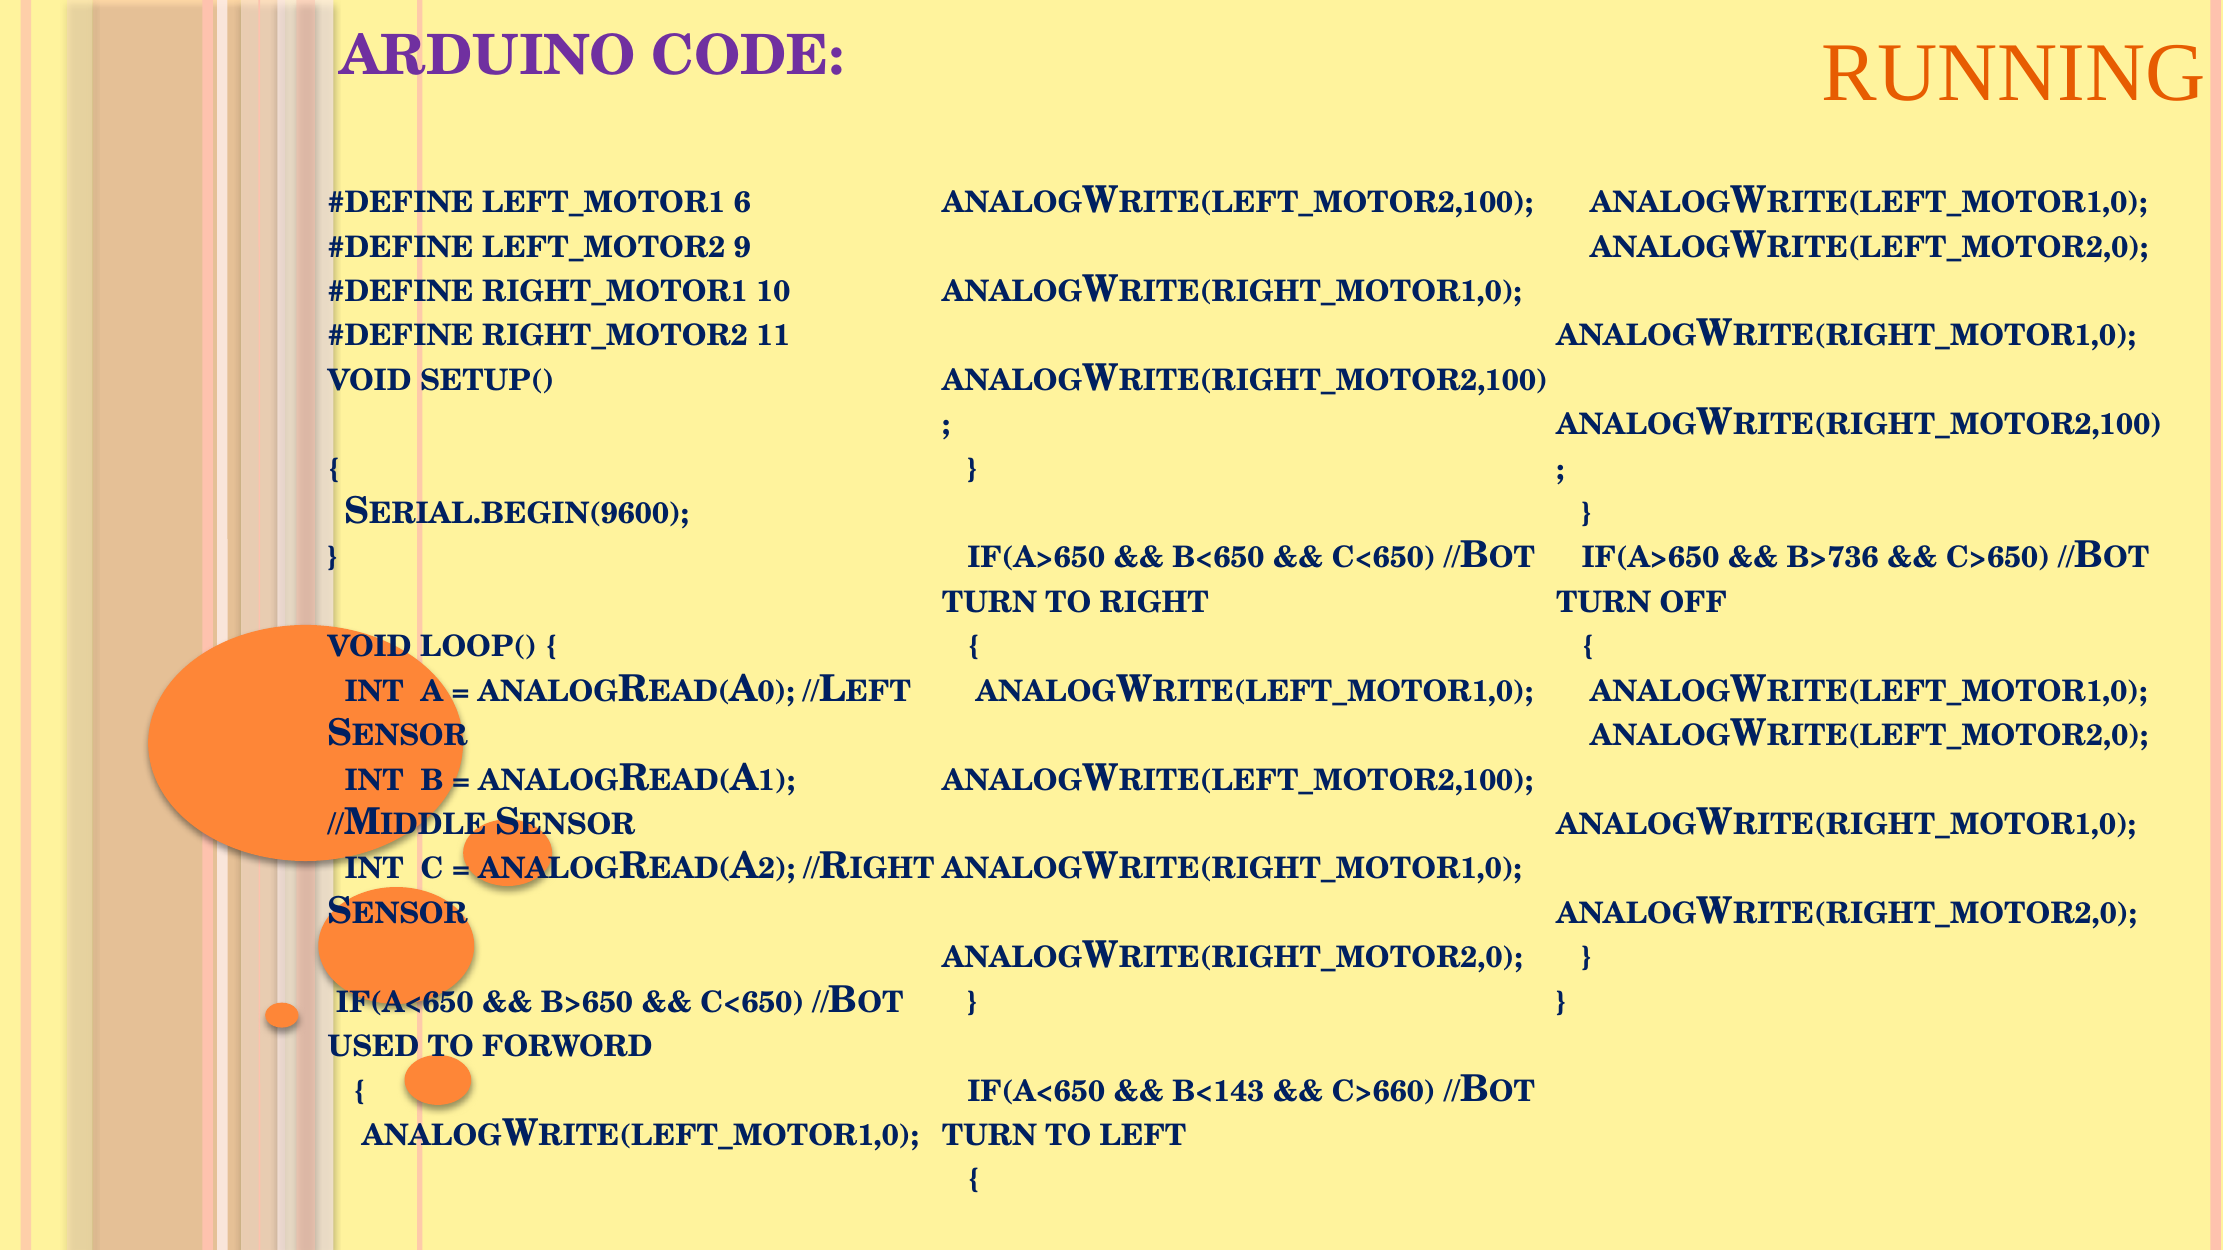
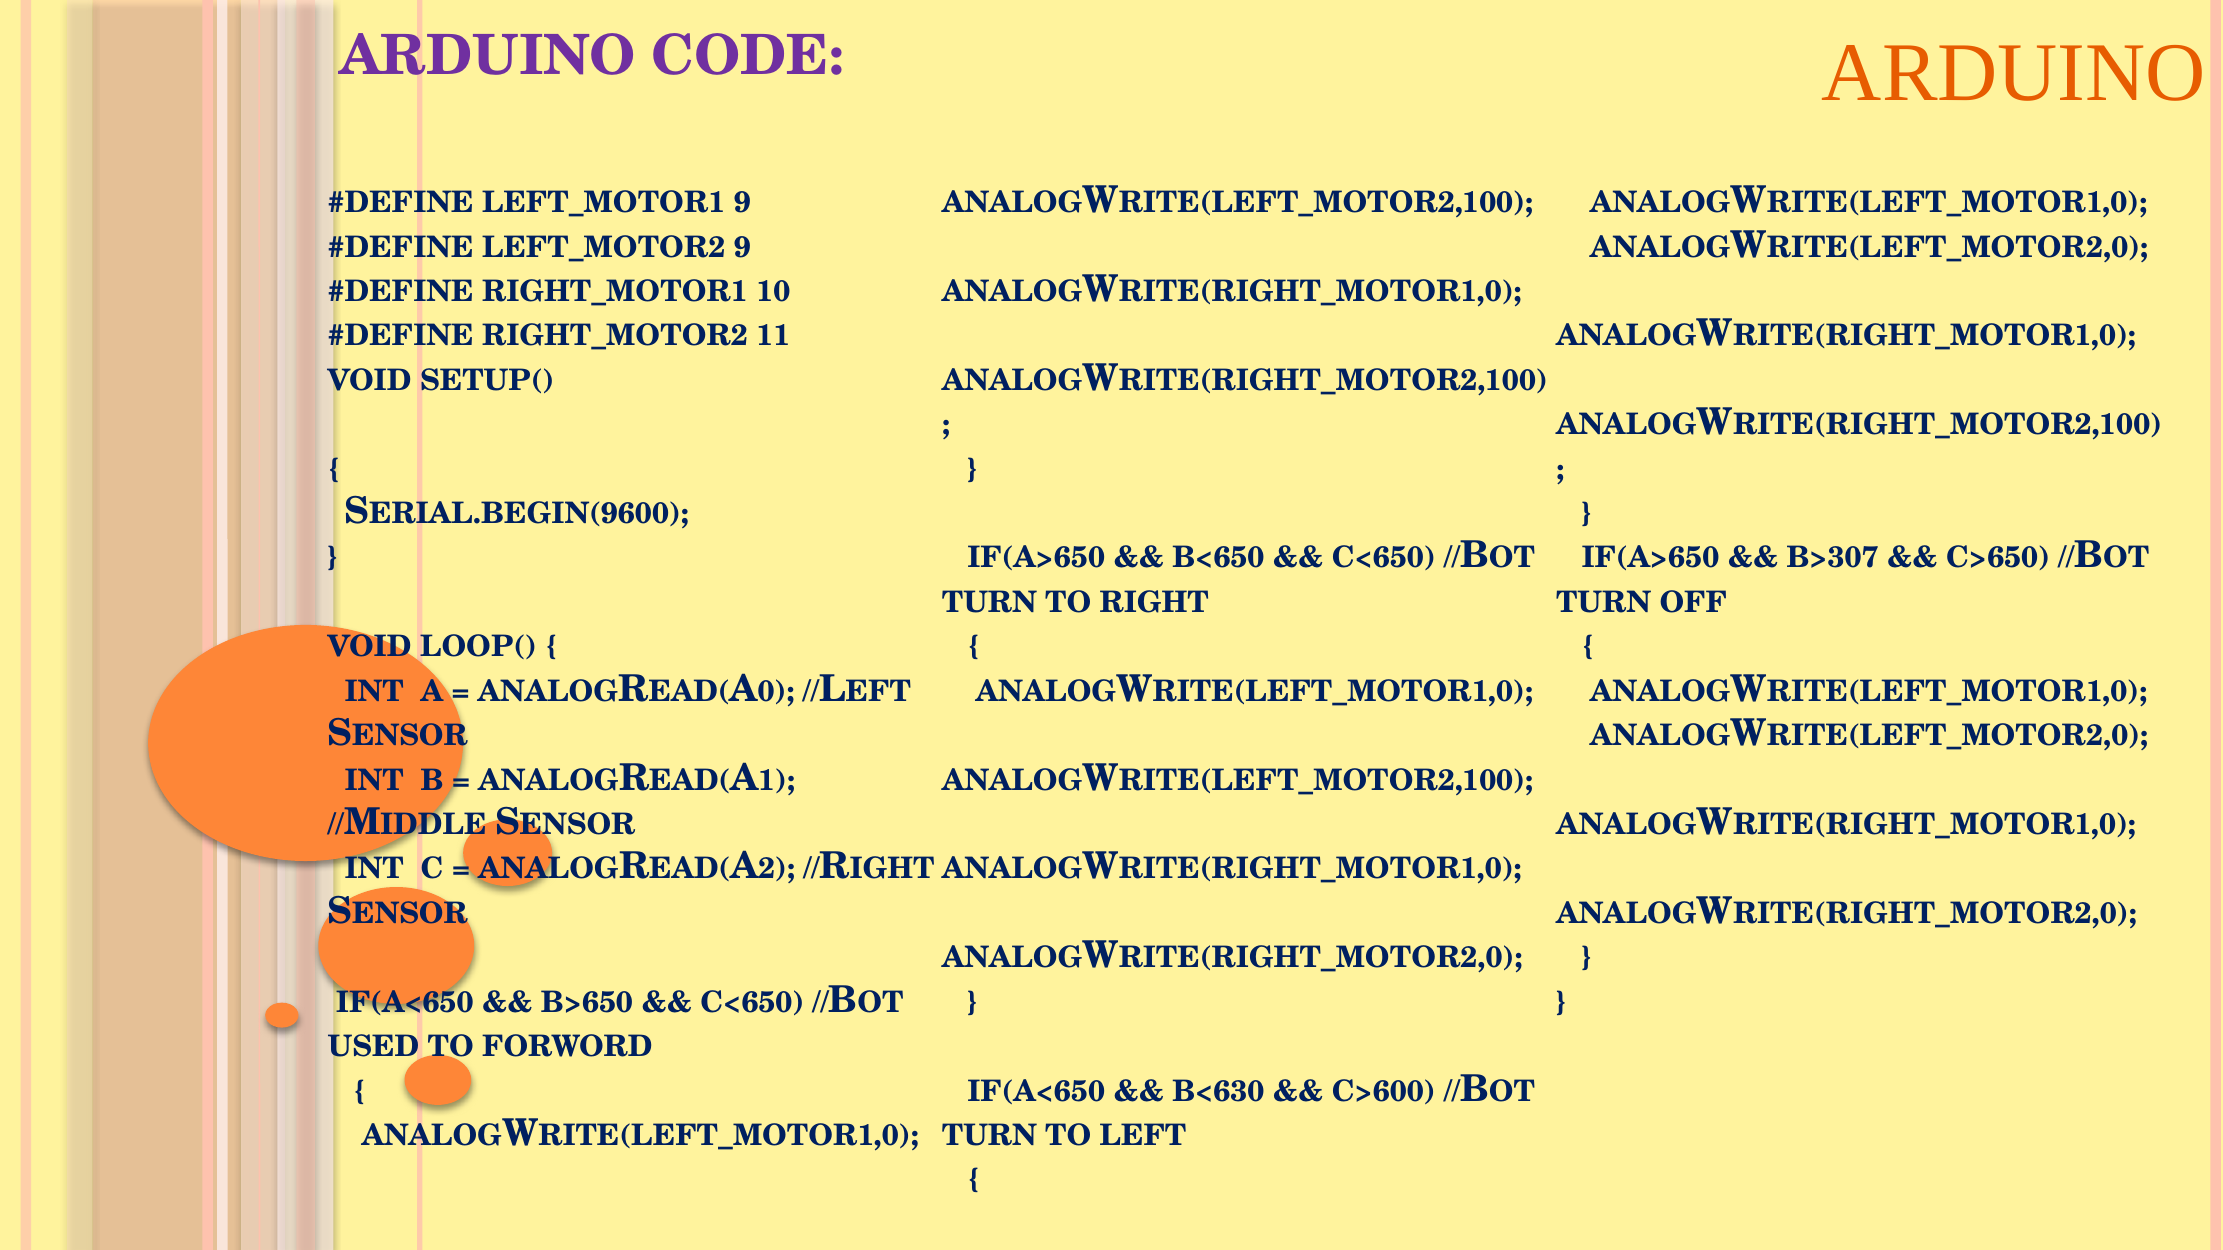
RUNNING at (2014, 73): RUNNING -> ARDUINO
LEFT_MOTOR1 6: 6 -> 9
B>736: B>736 -> B>307
B<143: B<143 -> B<630
C>660: C>660 -> C>600
